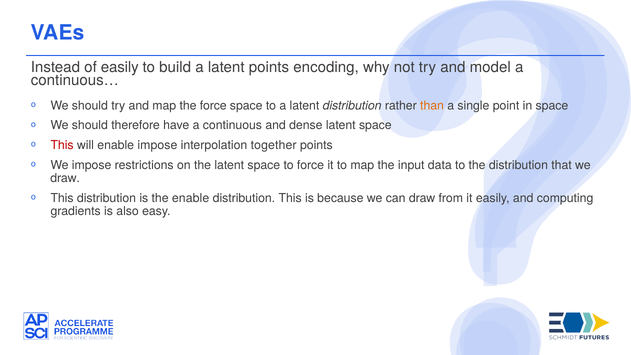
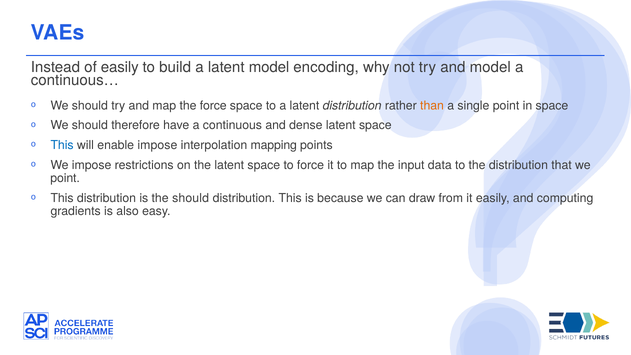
latent points: points -> model
This at (62, 145) colour: red -> blue
together: together -> mapping
draw at (65, 178): draw -> point
the enable: enable -> should
